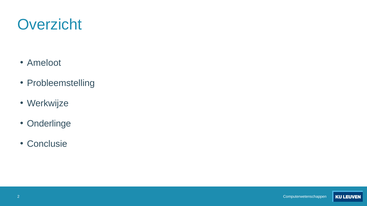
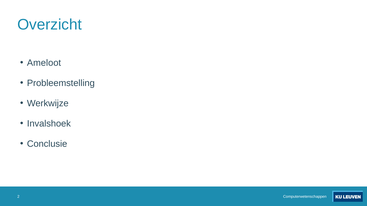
Onderlinge: Onderlinge -> Invalshoek
